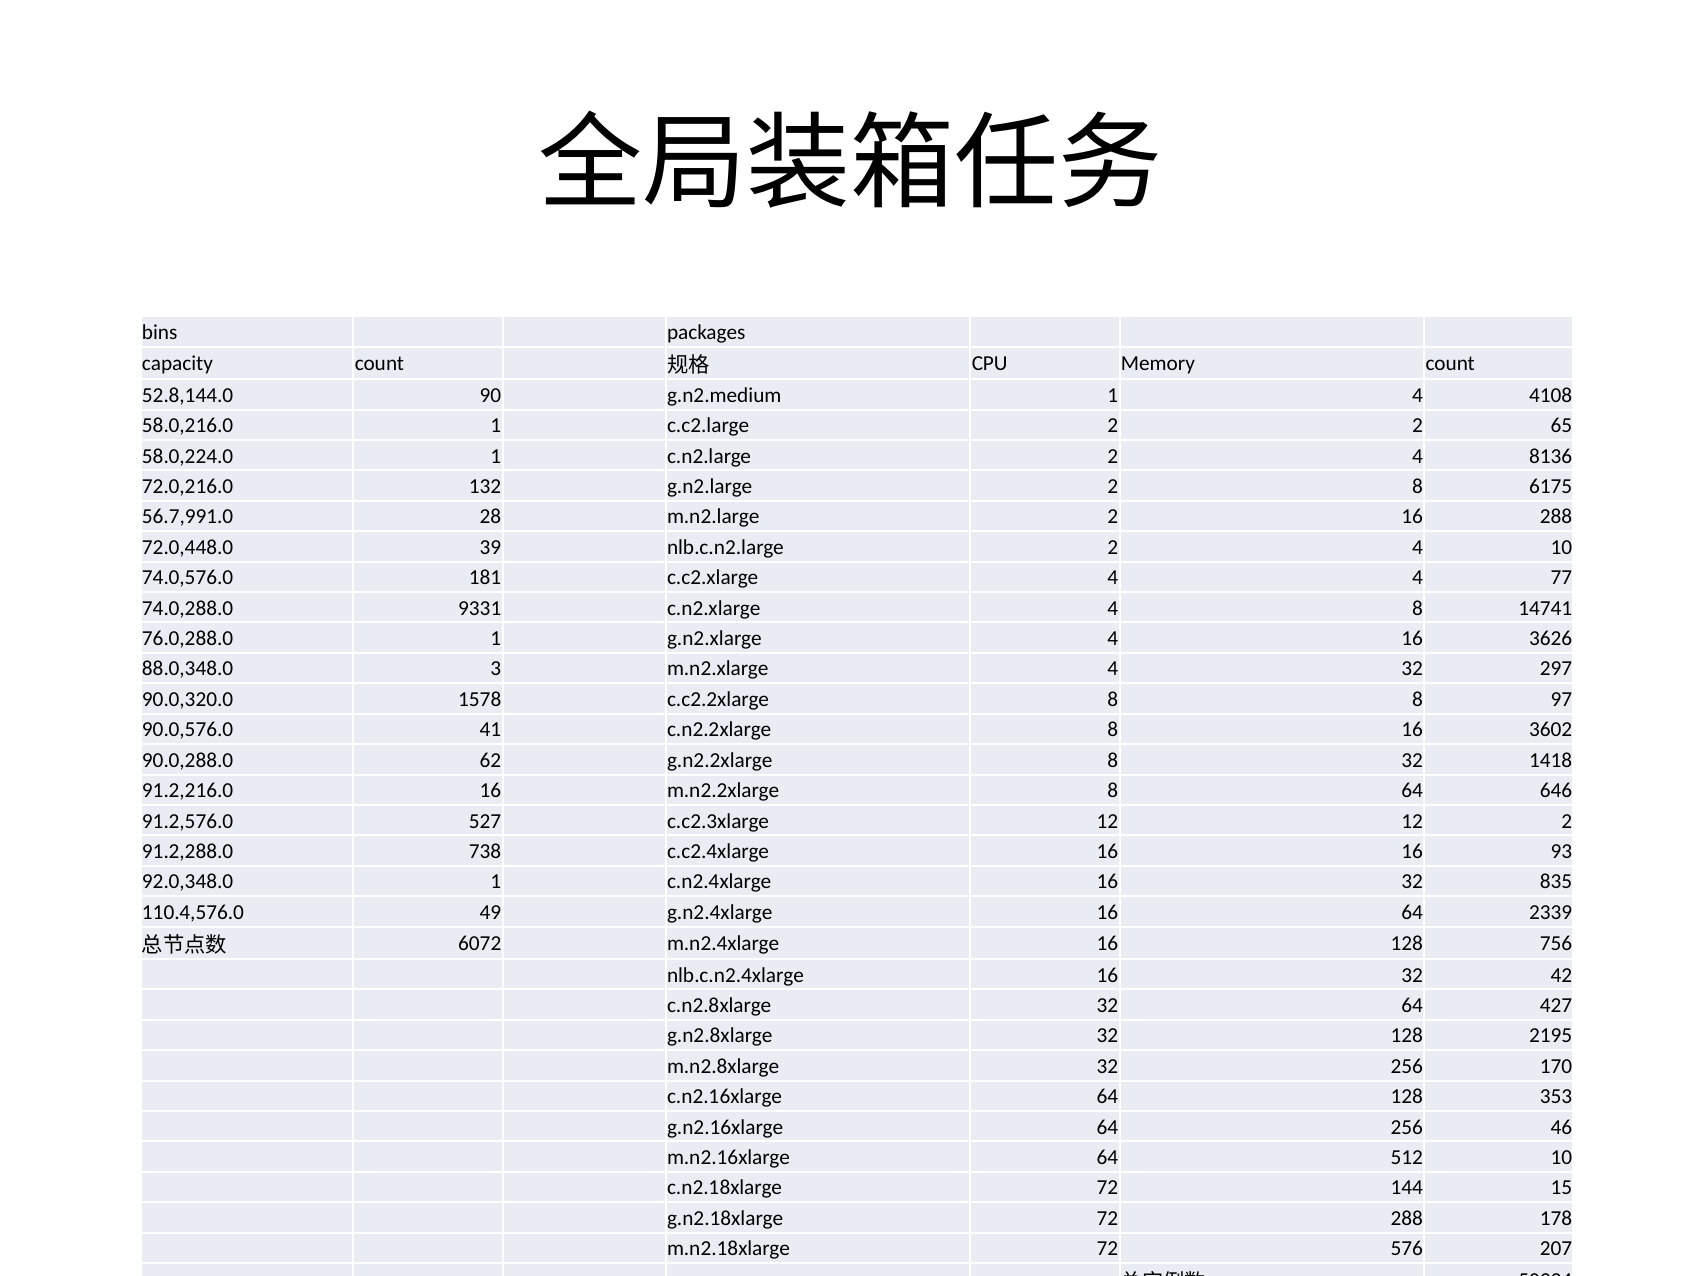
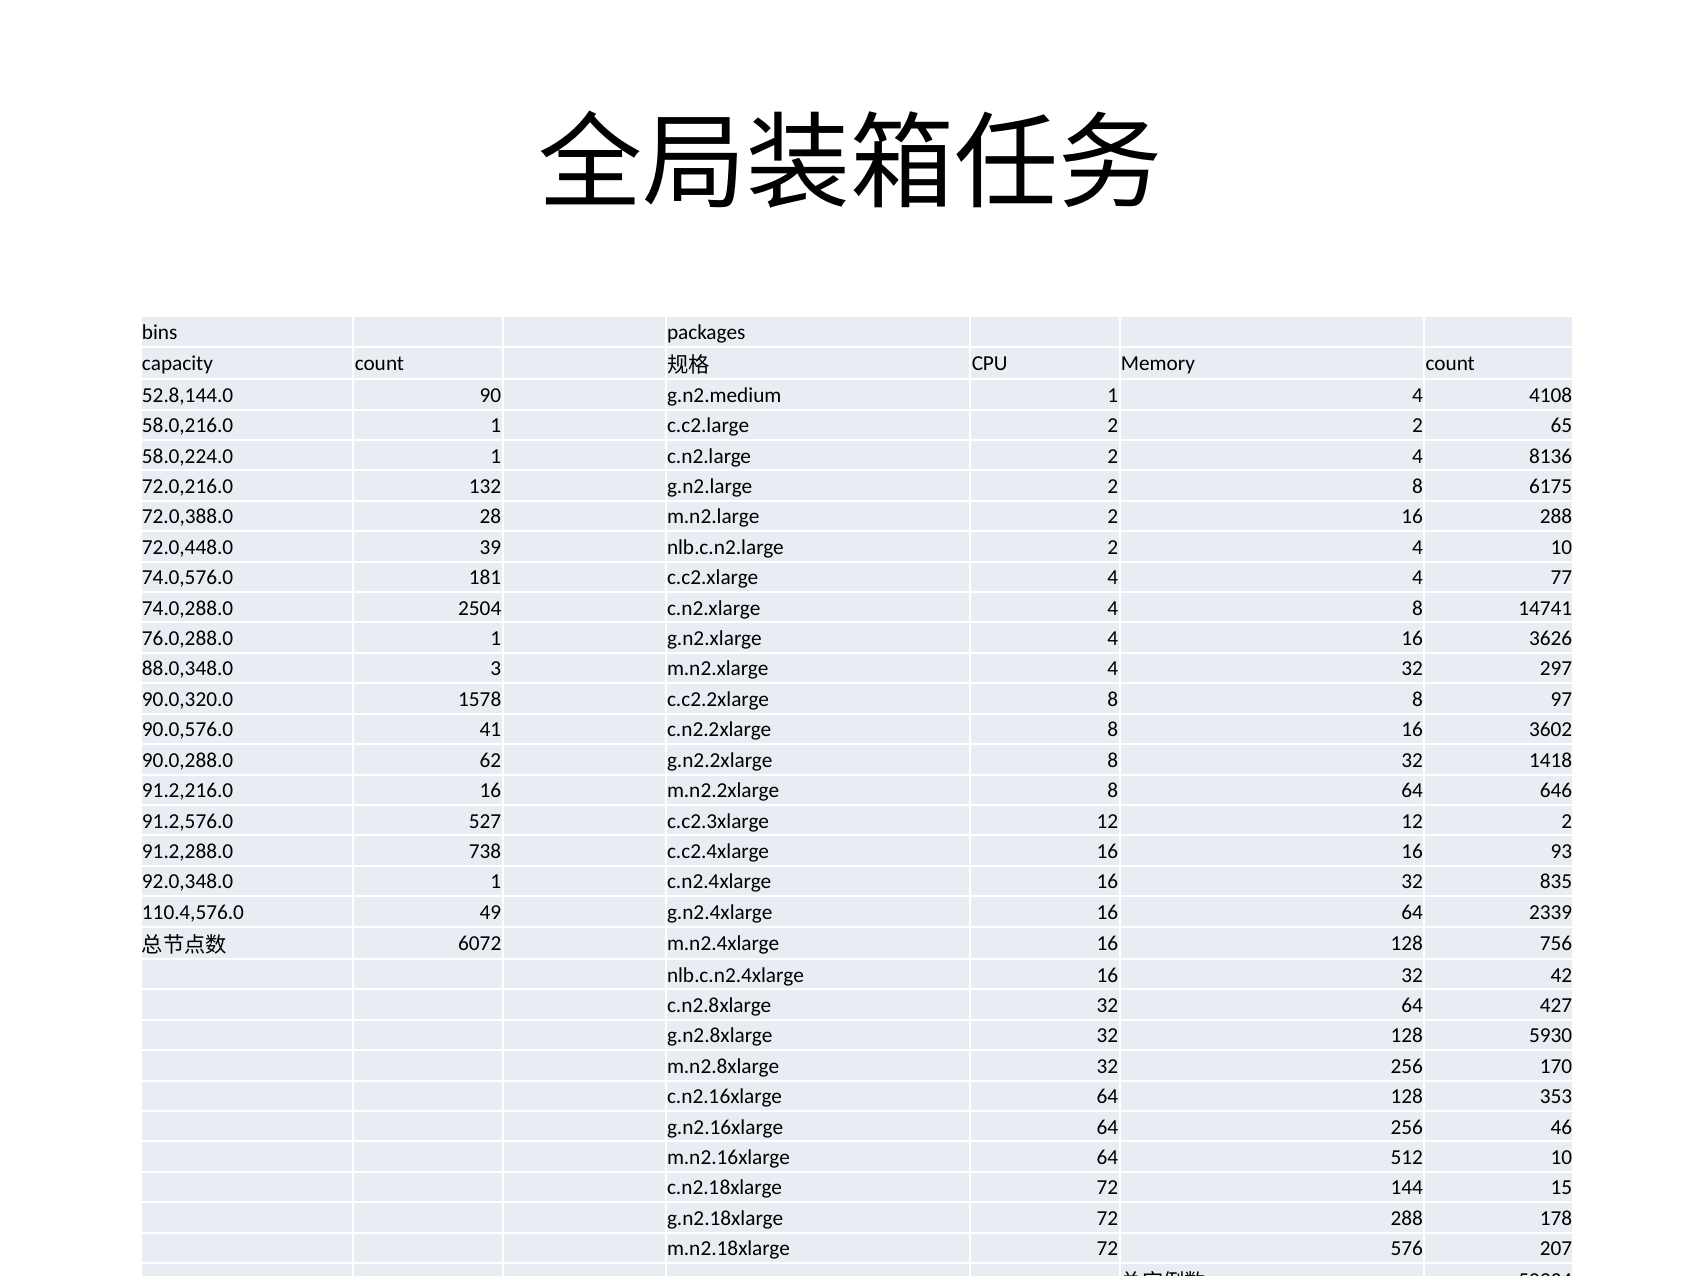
56.7,991.0: 56.7,991.0 -> 72.0,388.0
9331: 9331 -> 2504
2195: 2195 -> 5930
